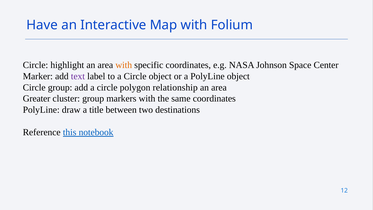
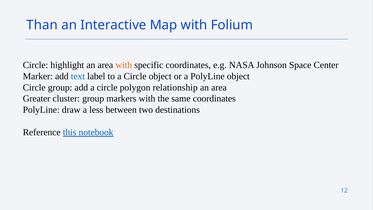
Have: Have -> Than
text colour: purple -> blue
title: title -> less
